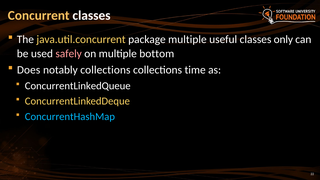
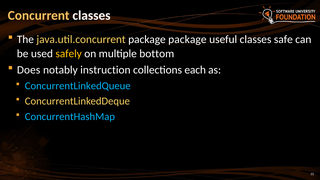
package multiple: multiple -> package
only: only -> safe
safely colour: pink -> yellow
notably collections: collections -> instruction
time: time -> each
ConcurrentLinkedQueue colour: white -> light blue
